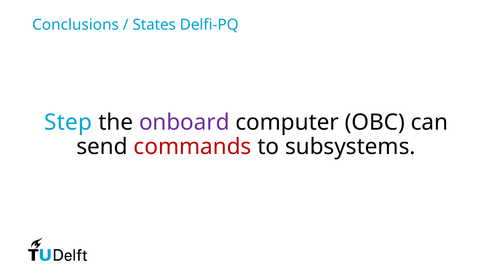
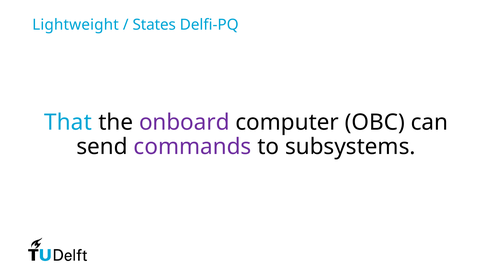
Conclusions: Conclusions -> Lightweight
Step: Step -> That
commands colour: red -> purple
